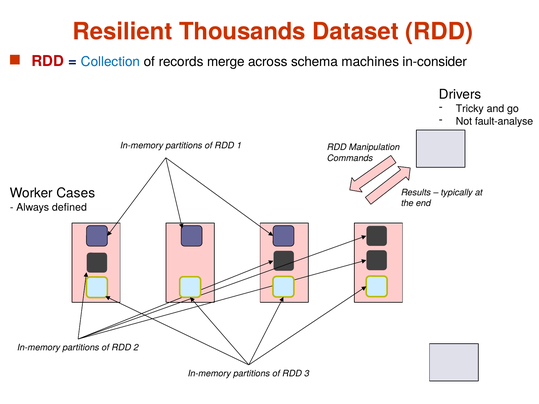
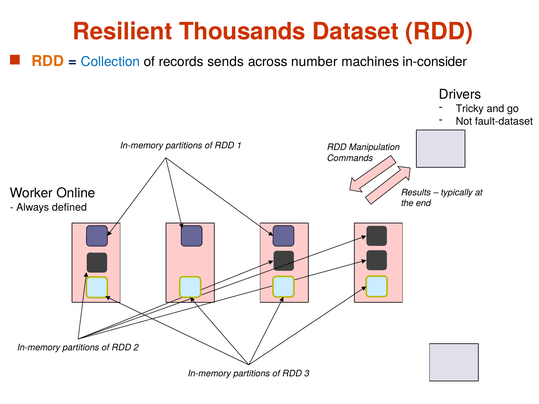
RDD at (48, 61) colour: red -> orange
merge: merge -> sends
schema: schema -> number
fault-analyse: fault-analyse -> fault-dataset
Cases: Cases -> Online
